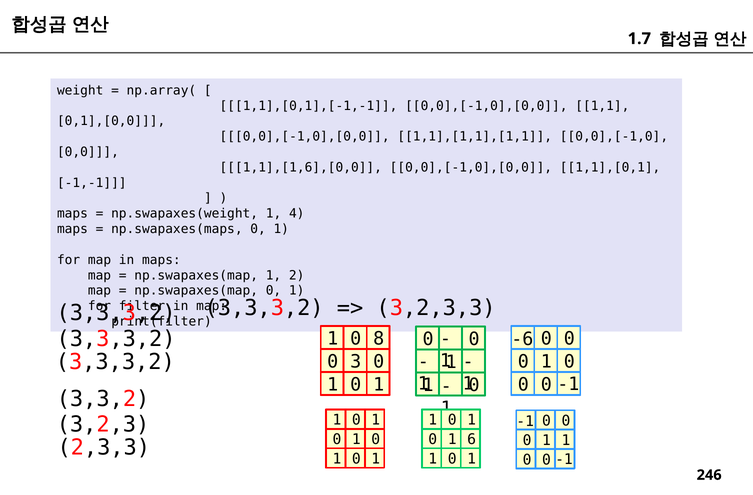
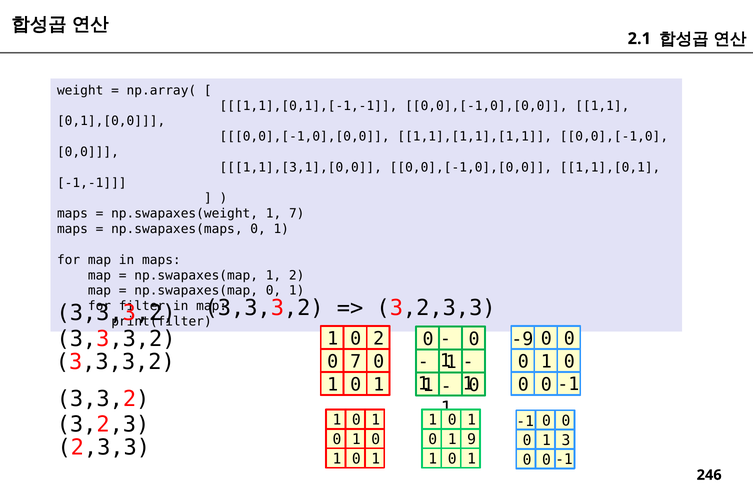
1.7: 1.7 -> 2.1
1,1],[1,6],[0,0: 1,1],[1,6],[0,0 -> 1,1],[3,1],[0,0
1 4: 4 -> 7
0 8: 8 -> 2
-6: -6 -> -9
0 3: 3 -> 7
6: 6 -> 9
1 at (566, 440): 1 -> 3
